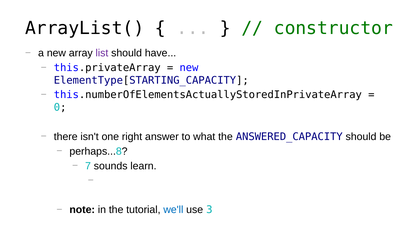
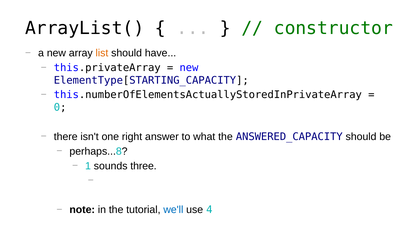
list colour: purple -> orange
7: 7 -> 1
learn: learn -> three
3: 3 -> 4
